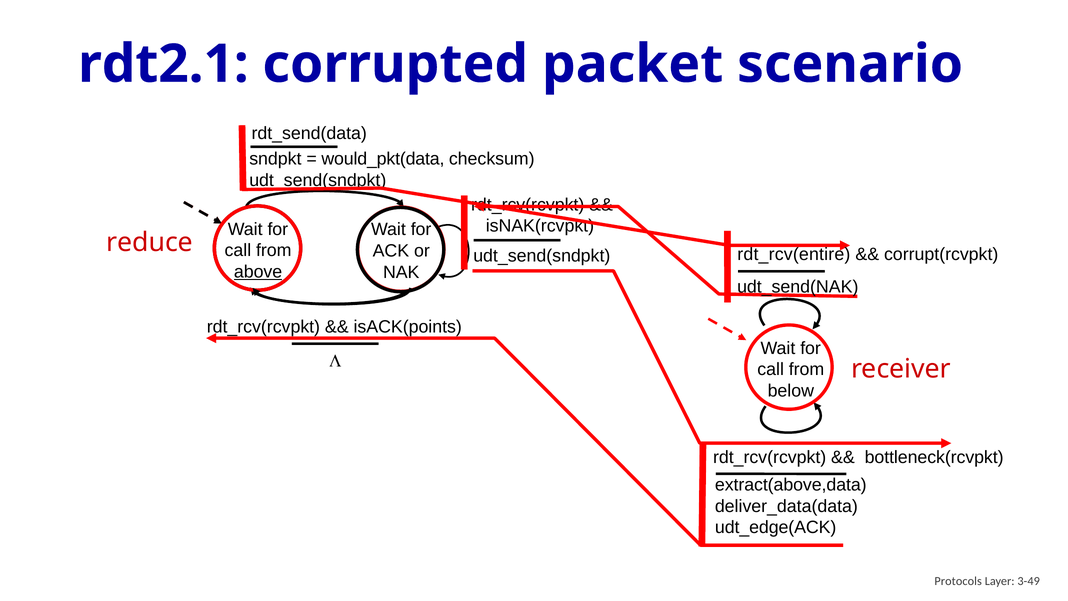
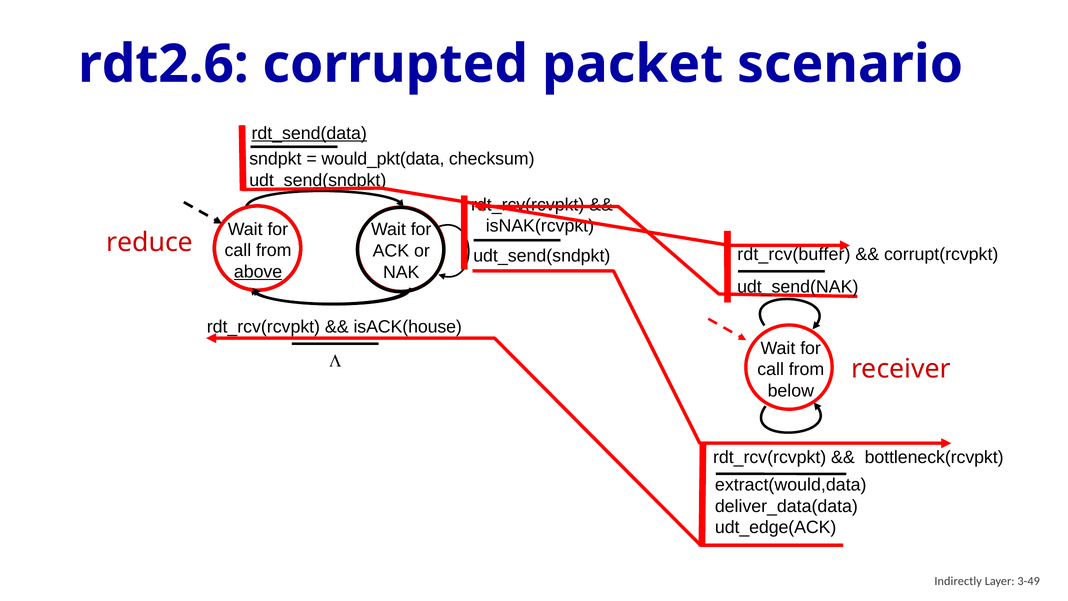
rdt2.1: rdt2.1 -> rdt2.6
rdt_send(data underline: none -> present
rdt_rcv(entire: rdt_rcv(entire -> rdt_rcv(buffer
isACK(points: isACK(points -> isACK(house
extract(above,data: extract(above,data -> extract(would,data
Protocols: Protocols -> Indirectly
